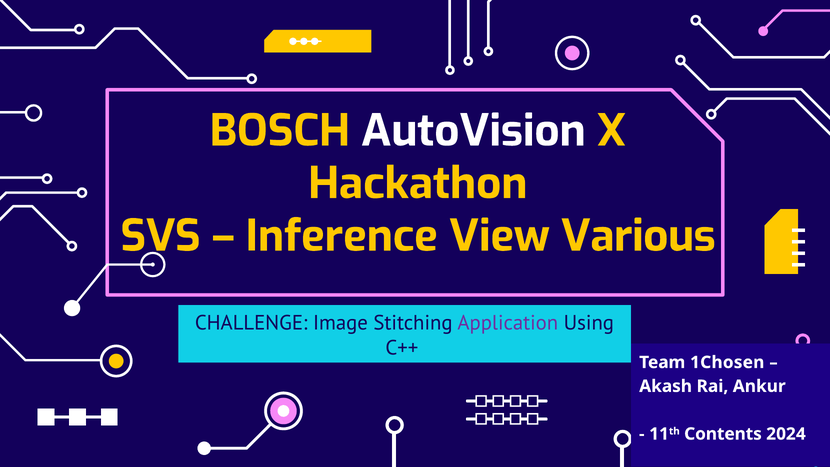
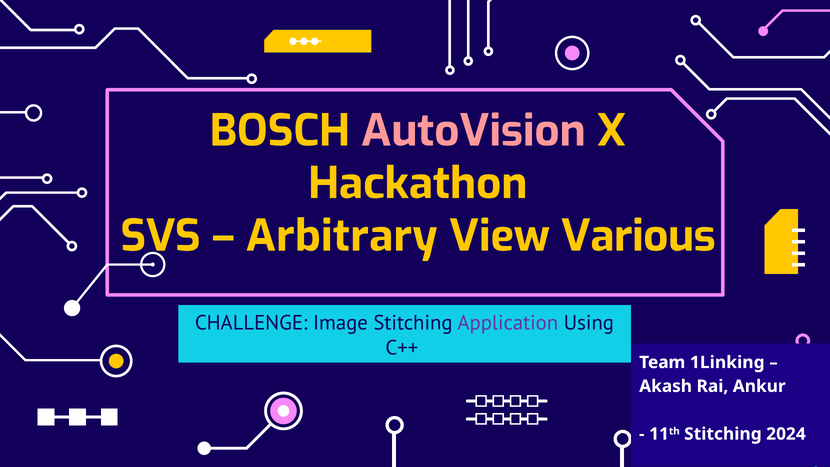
AutoVision colour: white -> pink
Inference: Inference -> Arbitrary
1Chosen: 1Chosen -> 1Linking
11th Contents: Contents -> Stitching
